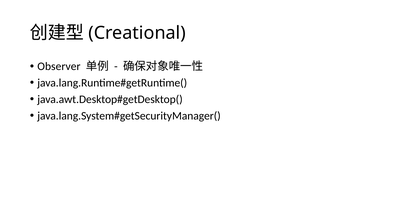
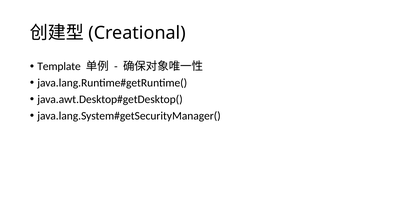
Observer: Observer -> Template
